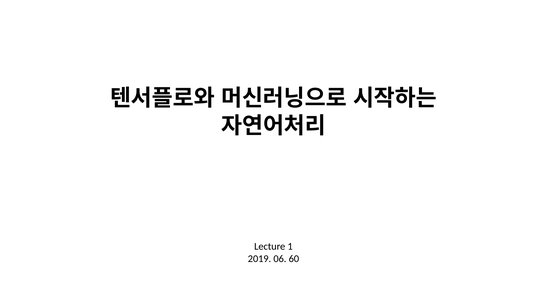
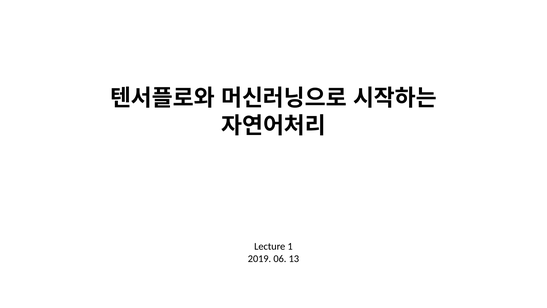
60: 60 -> 13
